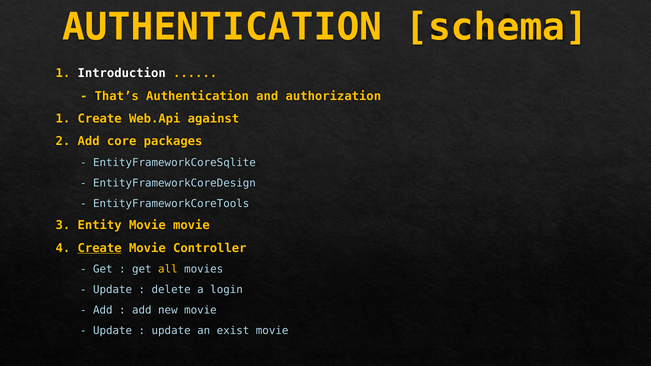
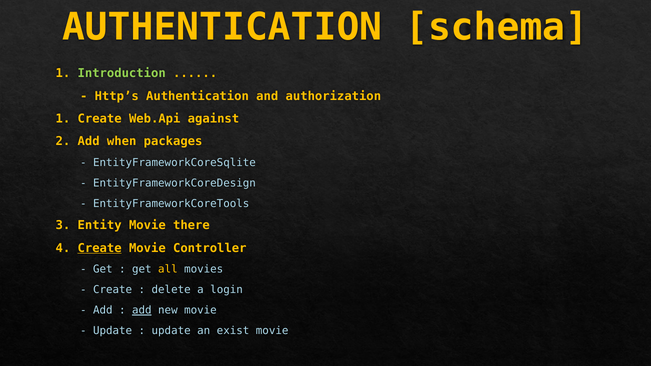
Introduction colour: white -> light green
That’s: That’s -> Http’s
core: core -> when
Movie movie: movie -> there
Update at (113, 290): Update -> Create
add at (142, 311) underline: none -> present
